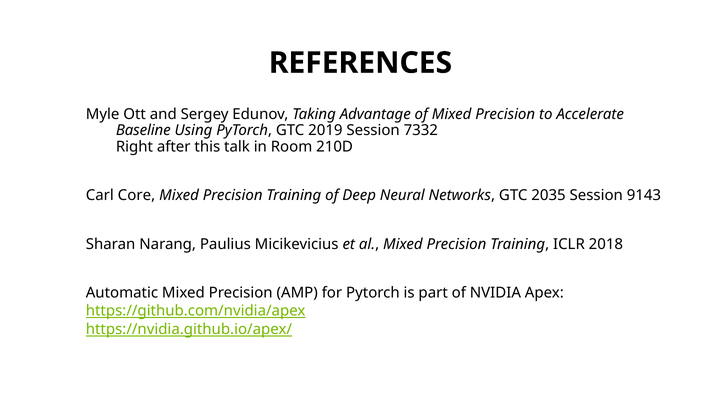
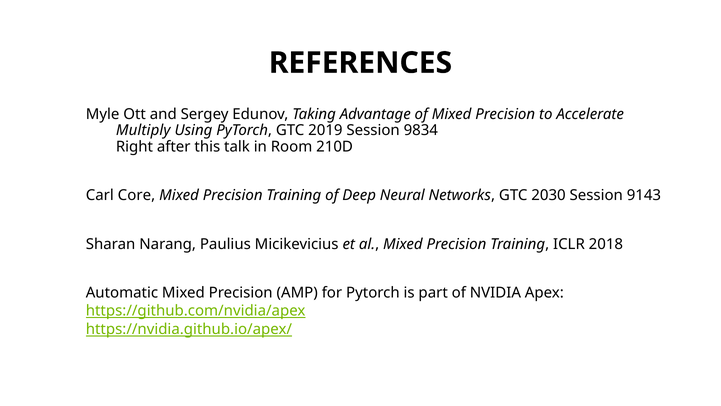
Baseline: Baseline -> Multiply
7332: 7332 -> 9834
2035: 2035 -> 2030
